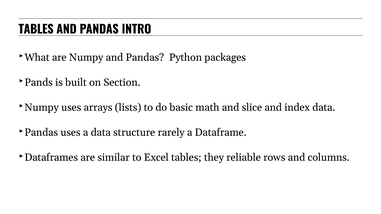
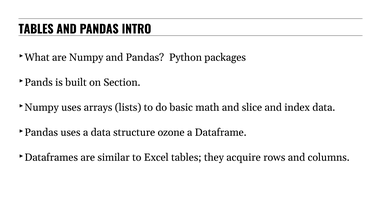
rarely: rarely -> ozone
reliable: reliable -> acquire
